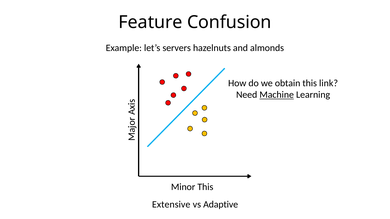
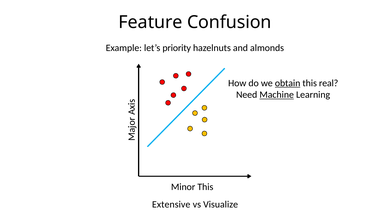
servers: servers -> priority
obtain underline: none -> present
link: link -> real
Adaptive: Adaptive -> Visualize
